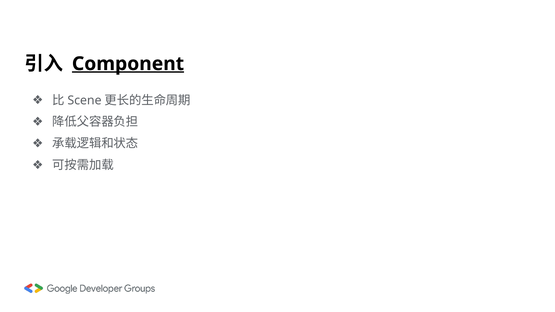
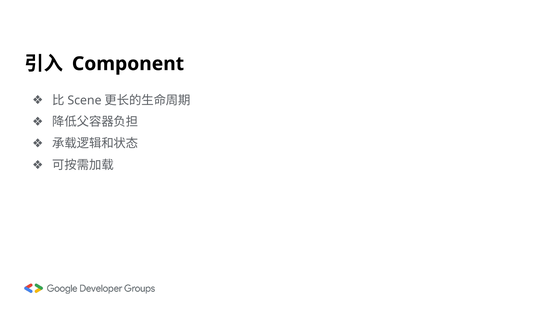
Component underline: present -> none
